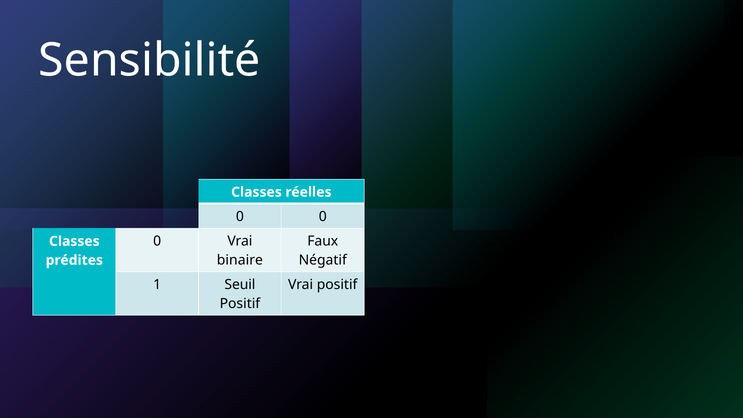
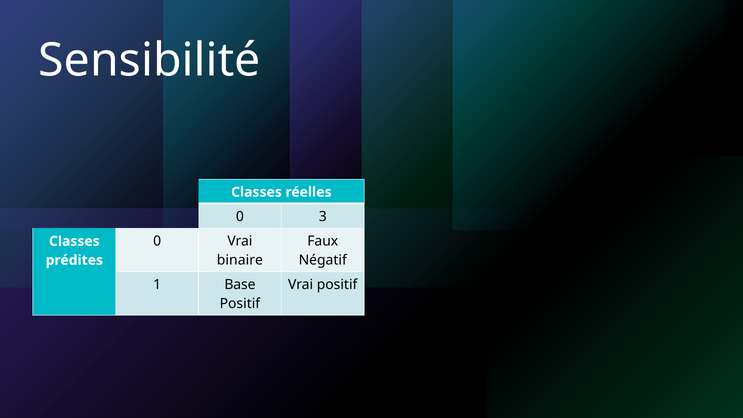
0 0: 0 -> 3
Seuil: Seuil -> Base
